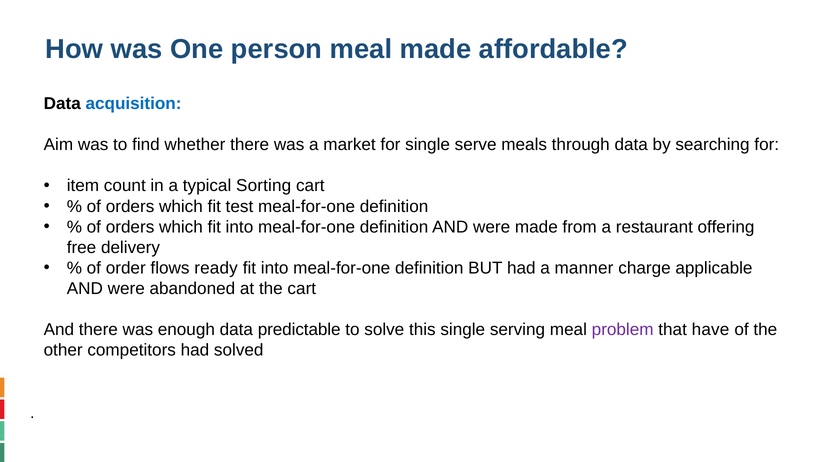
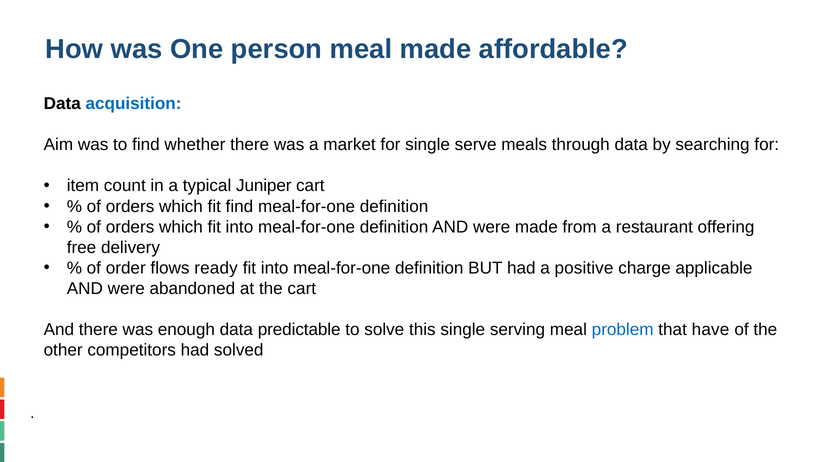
Sorting: Sorting -> Juniper
fit test: test -> find
manner: manner -> positive
problem colour: purple -> blue
